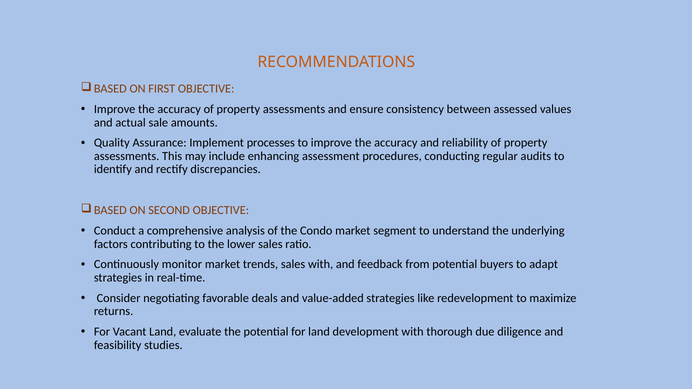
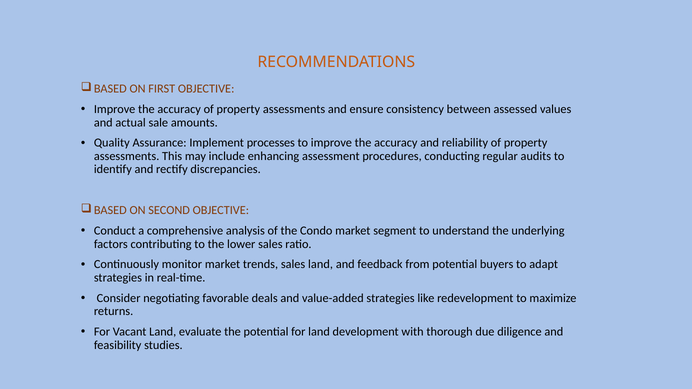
sales with: with -> land
